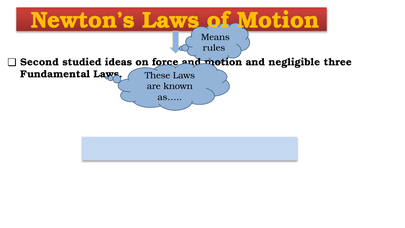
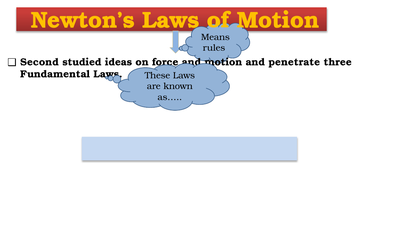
negligible: negligible -> penetrate
